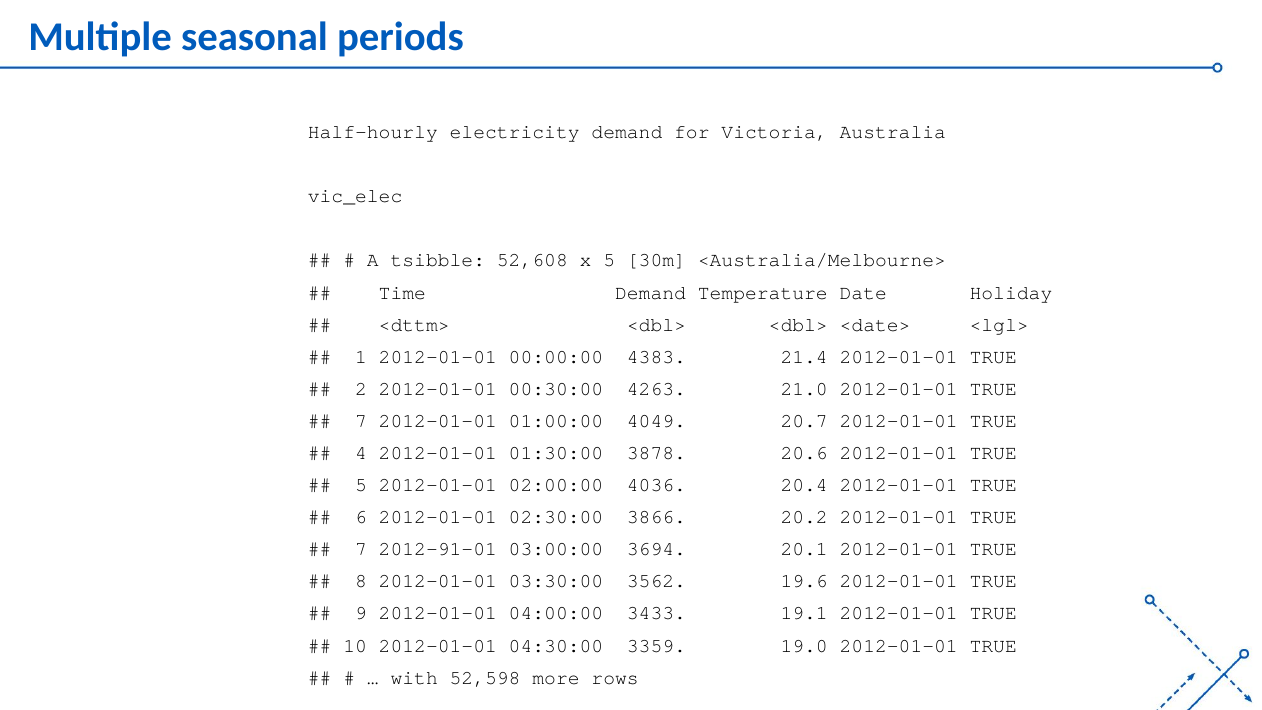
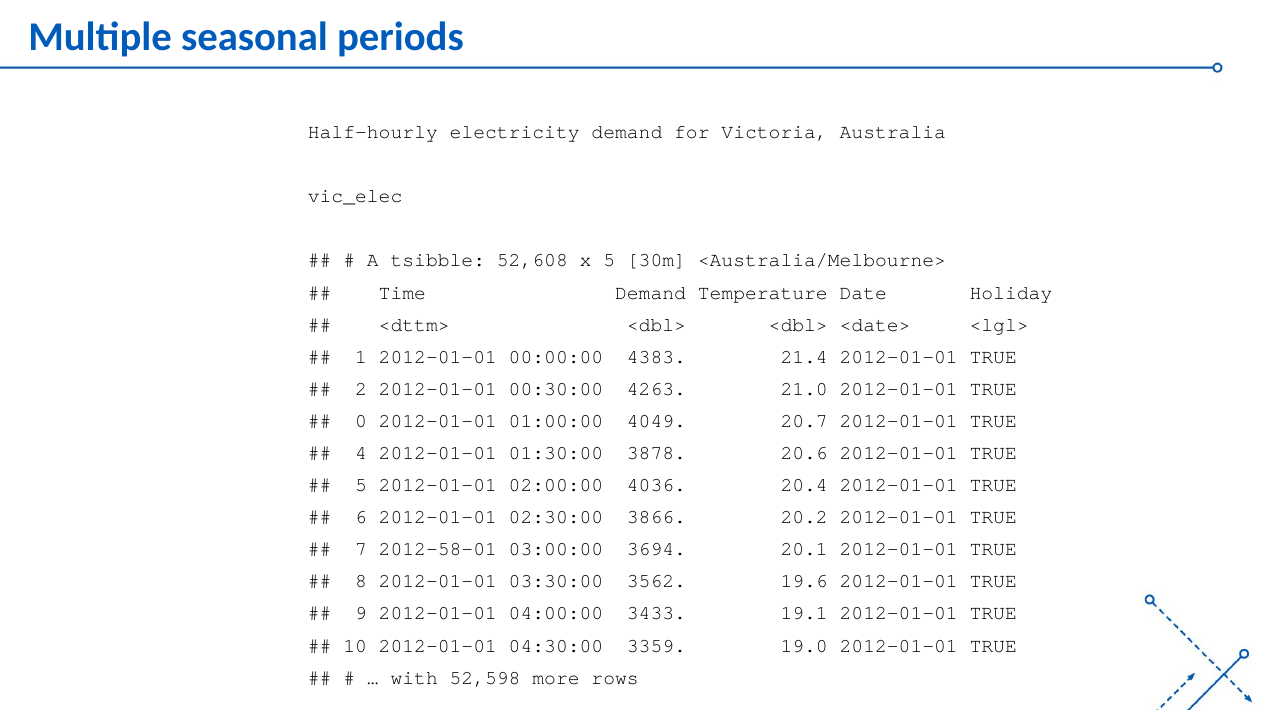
7 at (361, 421): 7 -> 0
2012-91-01: 2012-91-01 -> 2012-58-01
